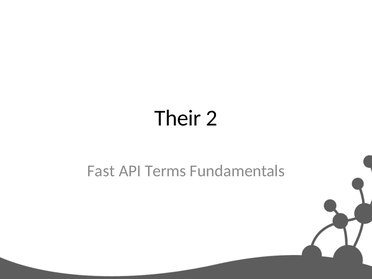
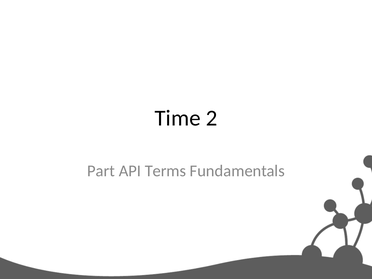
Their: Their -> Time
Fast: Fast -> Part
